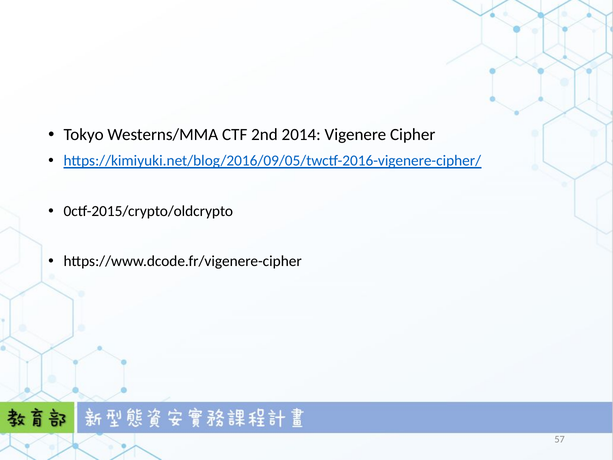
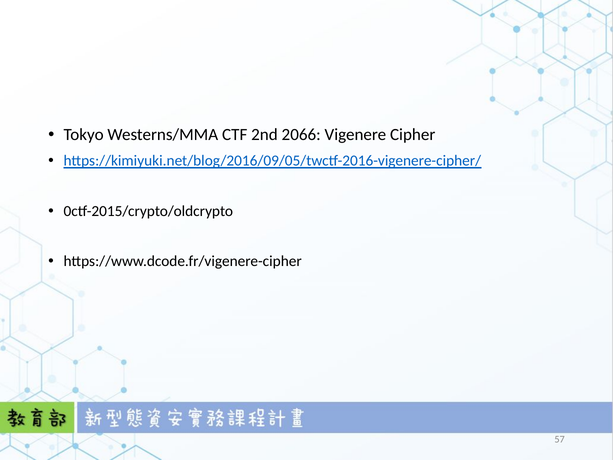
2014: 2014 -> 2066
